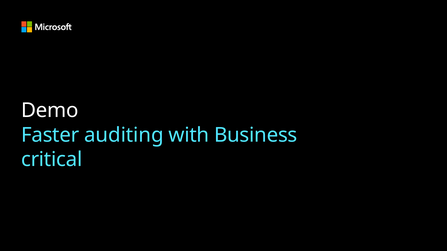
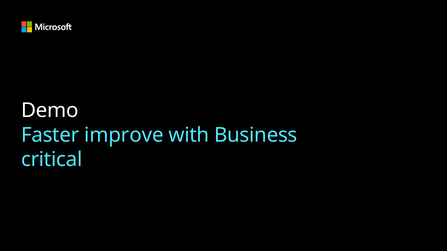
auditing: auditing -> improve
